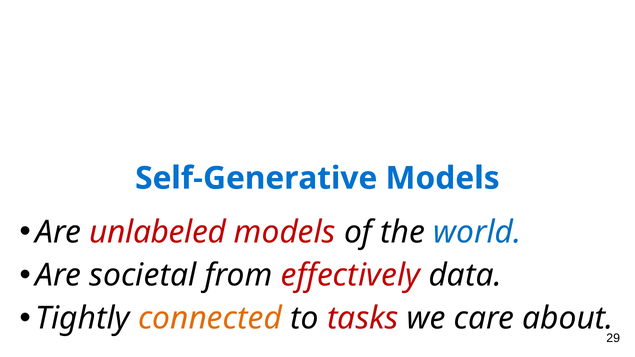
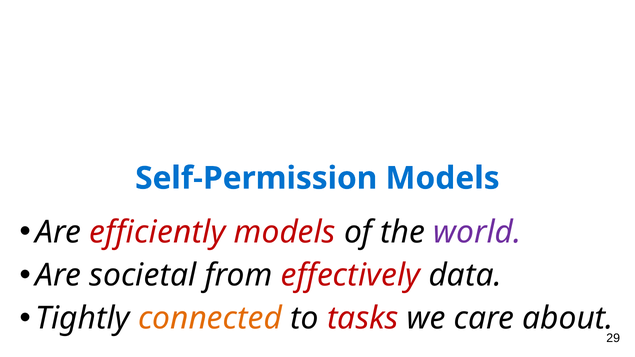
Self-Generative: Self-Generative -> Self-Permission
unlabeled: unlabeled -> efficiently
world colour: blue -> purple
